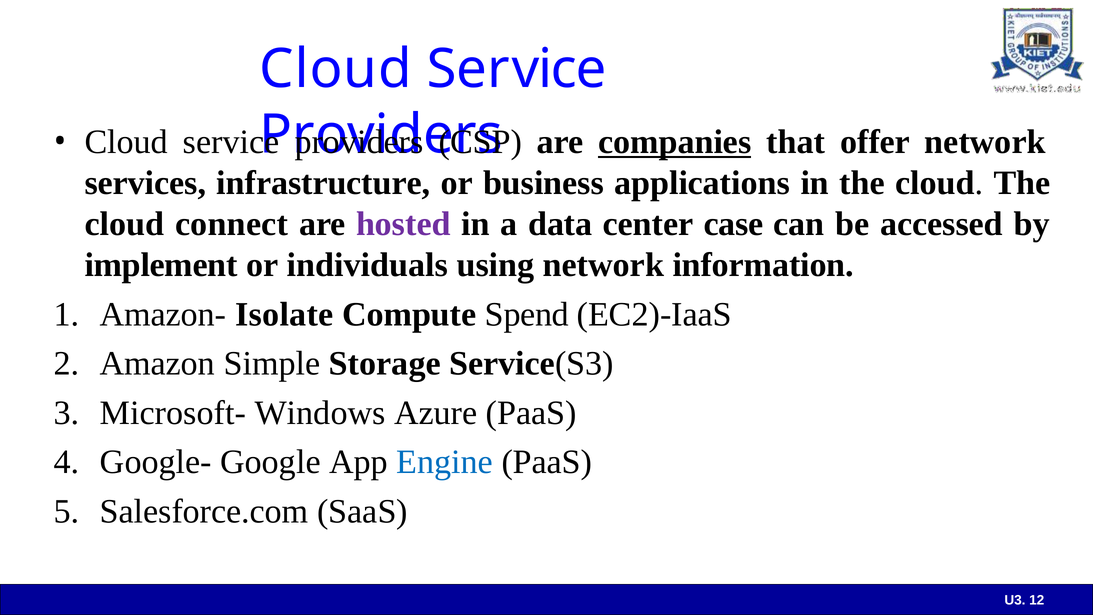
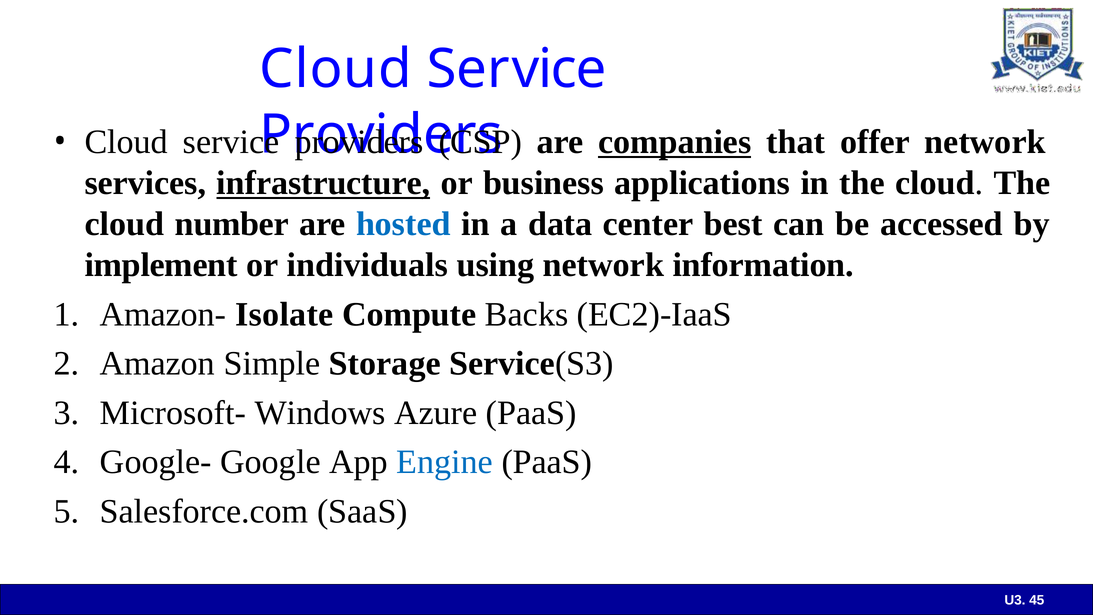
infrastructure underline: none -> present
connect: connect -> number
hosted colour: purple -> blue
case: case -> best
Spend: Spend -> Backs
12: 12 -> 45
